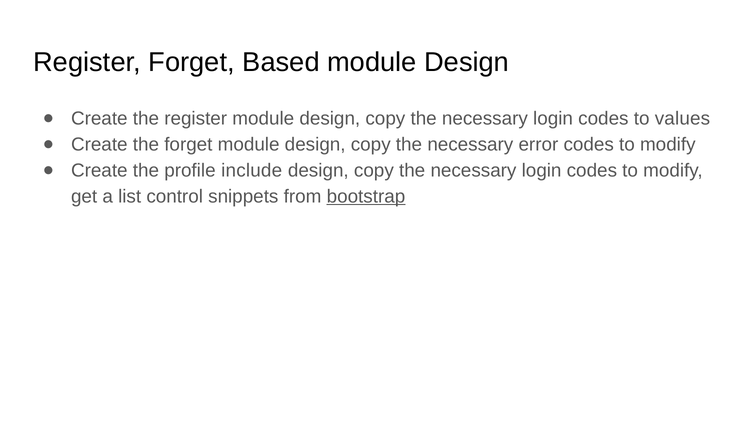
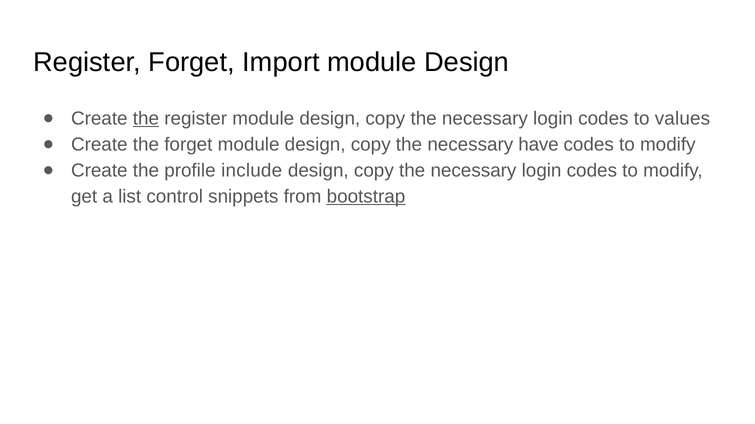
Based: Based -> Import
the at (146, 119) underline: none -> present
error: error -> have
